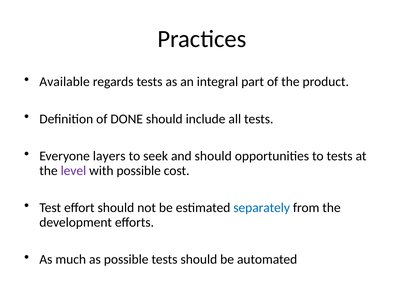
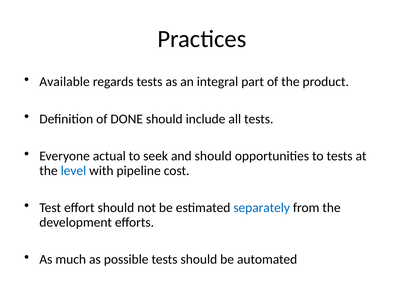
layers: layers -> actual
level colour: purple -> blue
with possible: possible -> pipeline
